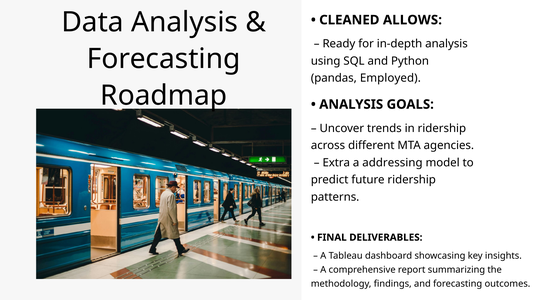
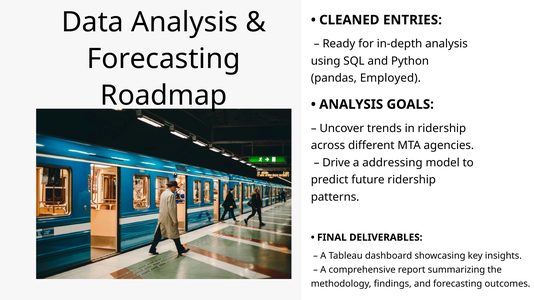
ALLOWS: ALLOWS -> ENTRIES
Extra: Extra -> Drive
